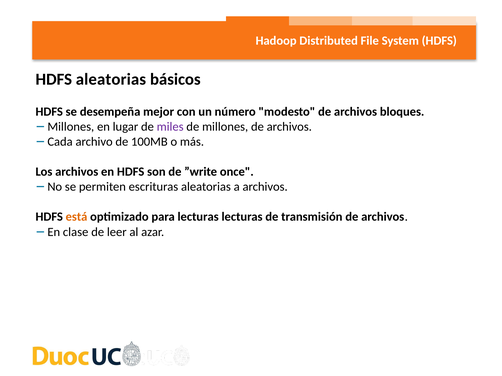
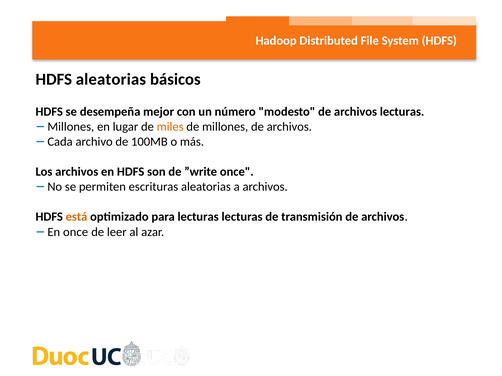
archivos bloques: bloques -> lecturas
miles colour: purple -> orange
En clase: clase -> once
